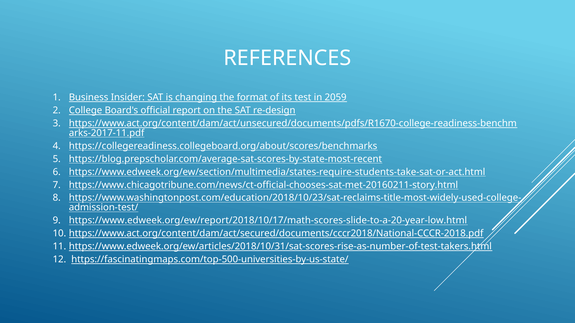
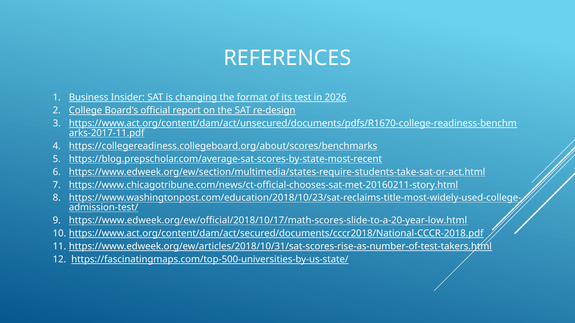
2059: 2059 -> 2026
https://www.edweek.org/ew/report/2018/10/17/math-scores-slide-to-a-20-year-low.html: https://www.edweek.org/ew/report/2018/10/17/math-scores-slide-to-a-20-year-low.html -> https://www.edweek.org/ew/official/2018/10/17/math-scores-slide-to-a-20-year-low.html
